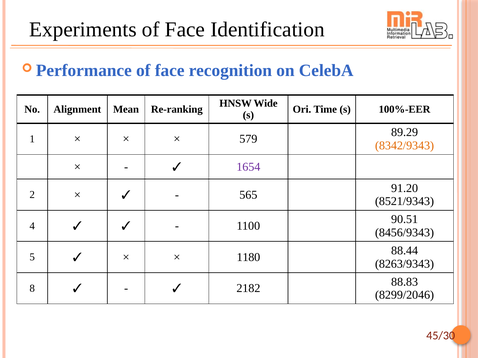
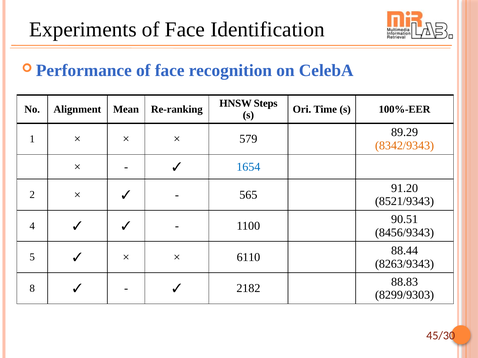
Wide: Wide -> Steps
1654 colour: purple -> blue
1180: 1180 -> 6110
8299/2046: 8299/2046 -> 8299/9303
